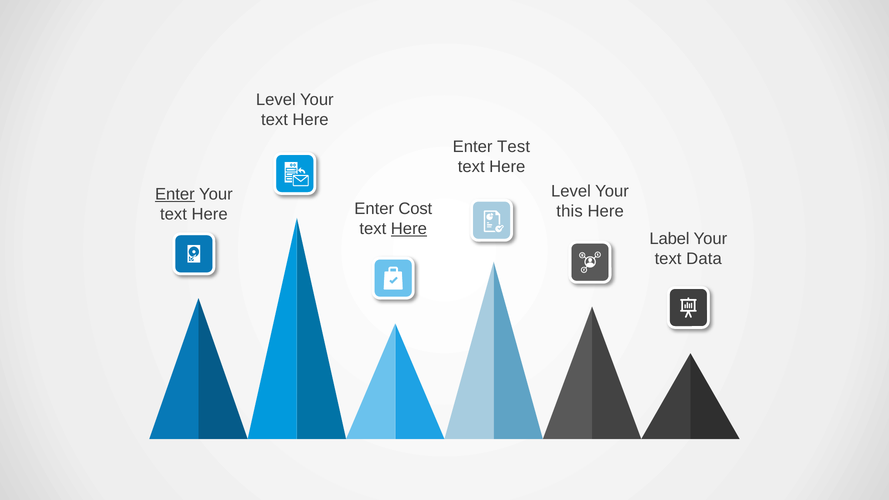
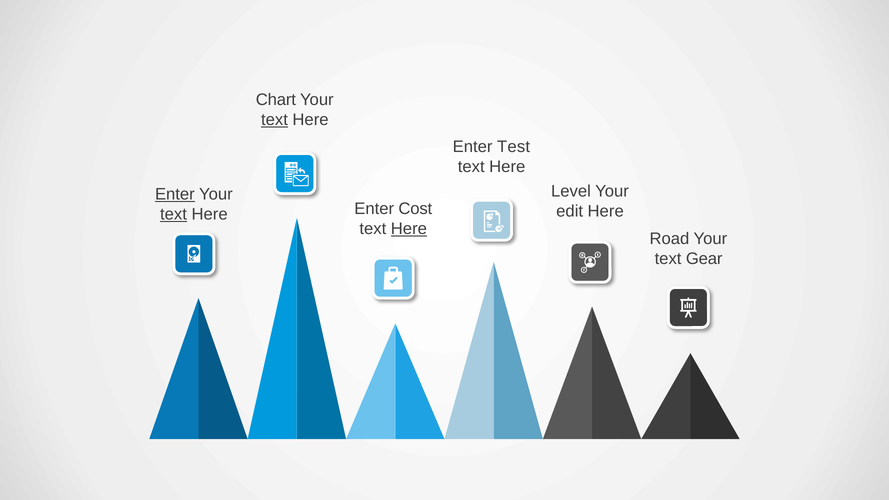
Level at (276, 100): Level -> Chart
text at (274, 120) underline: none -> present
this: this -> edit
text at (174, 214) underline: none -> present
Label: Label -> Road
Data: Data -> Gear
